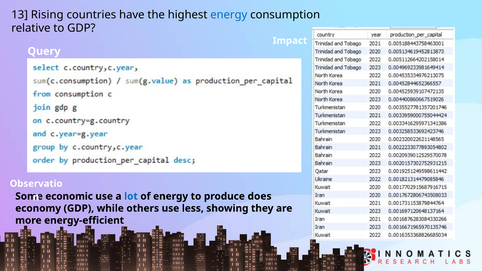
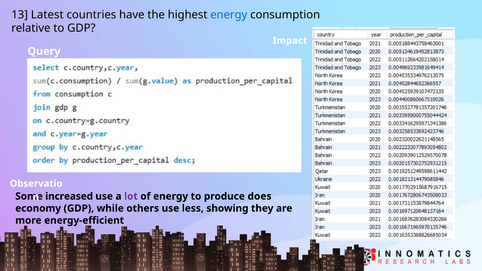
Rising: Rising -> Latest
economic: economic -> increased
lot colour: blue -> purple
